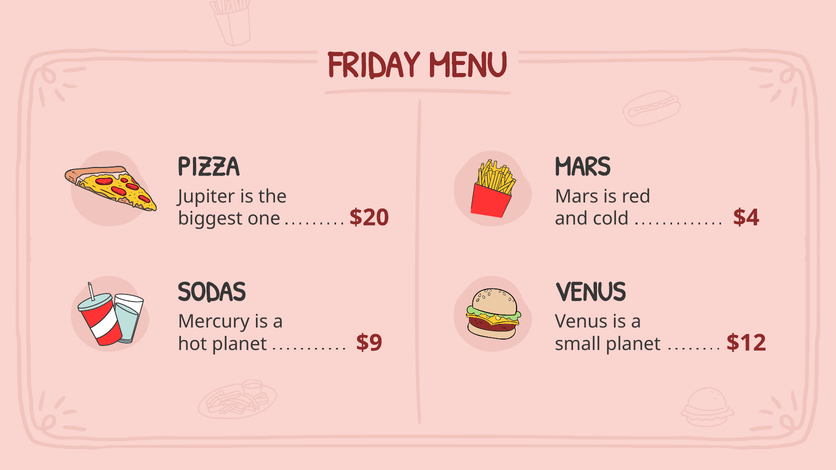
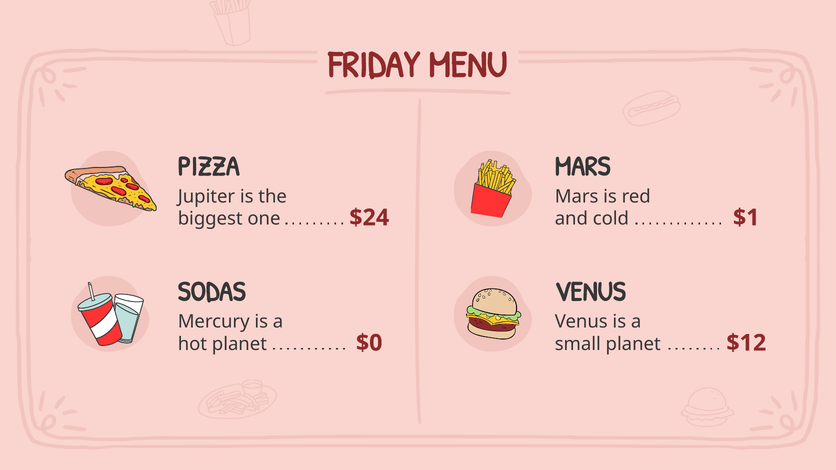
$20: $20 -> $24
$4: $4 -> $1
$9: $9 -> $0
